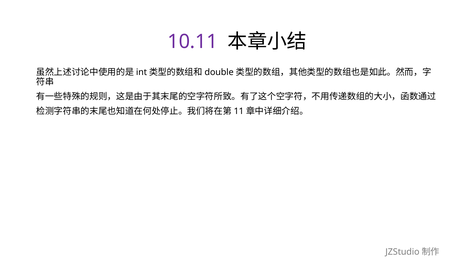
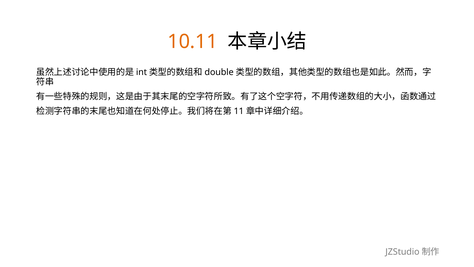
10.11 colour: purple -> orange
